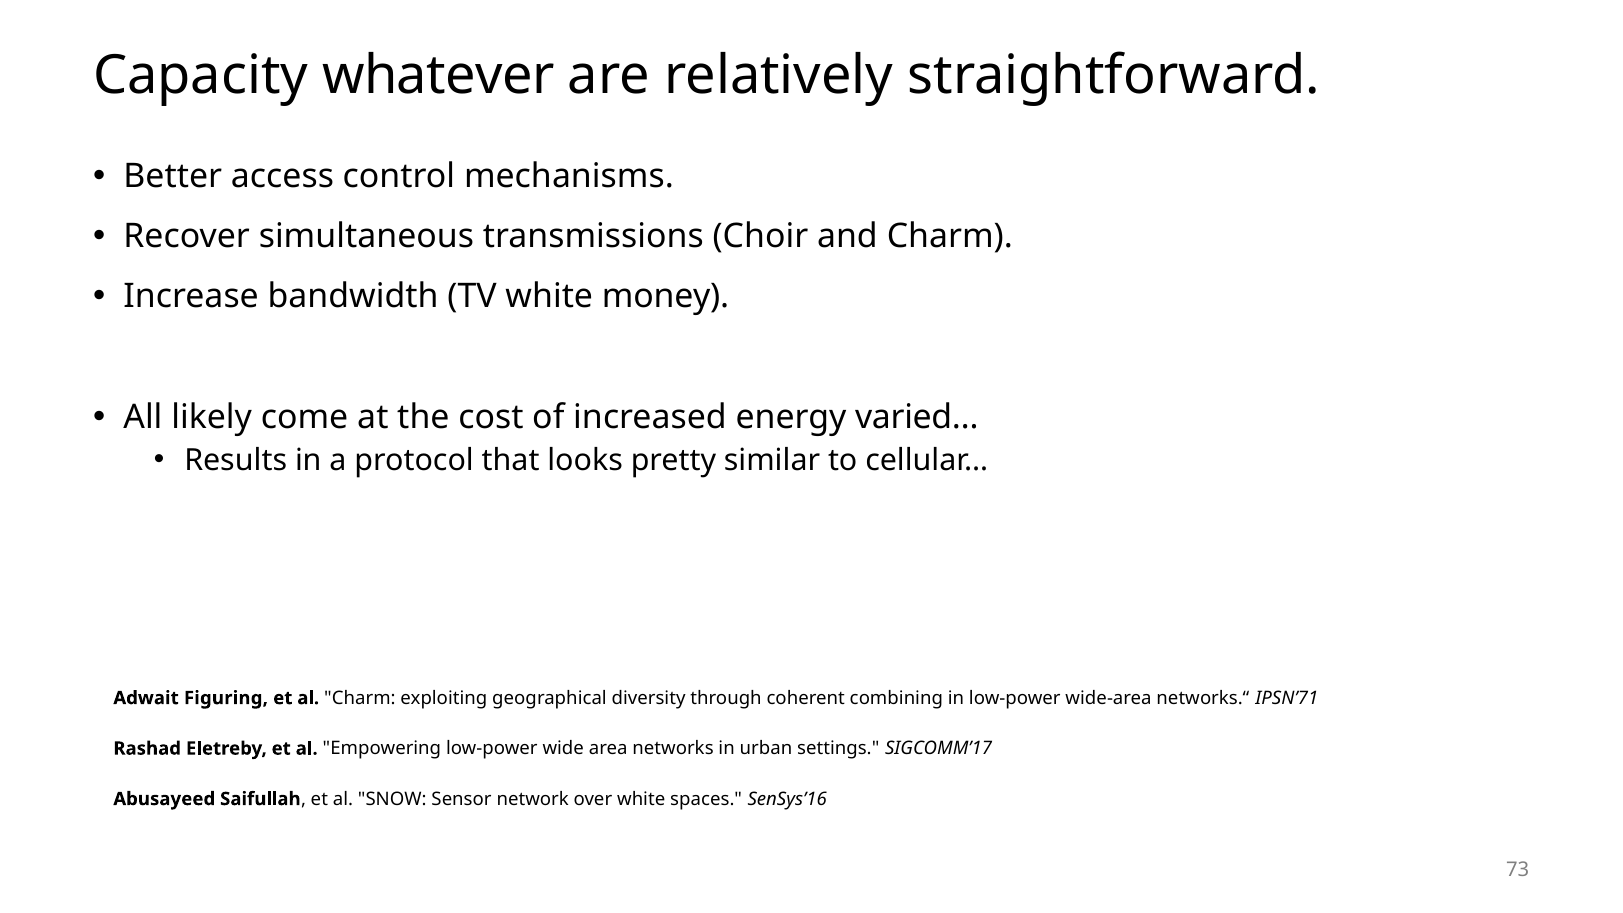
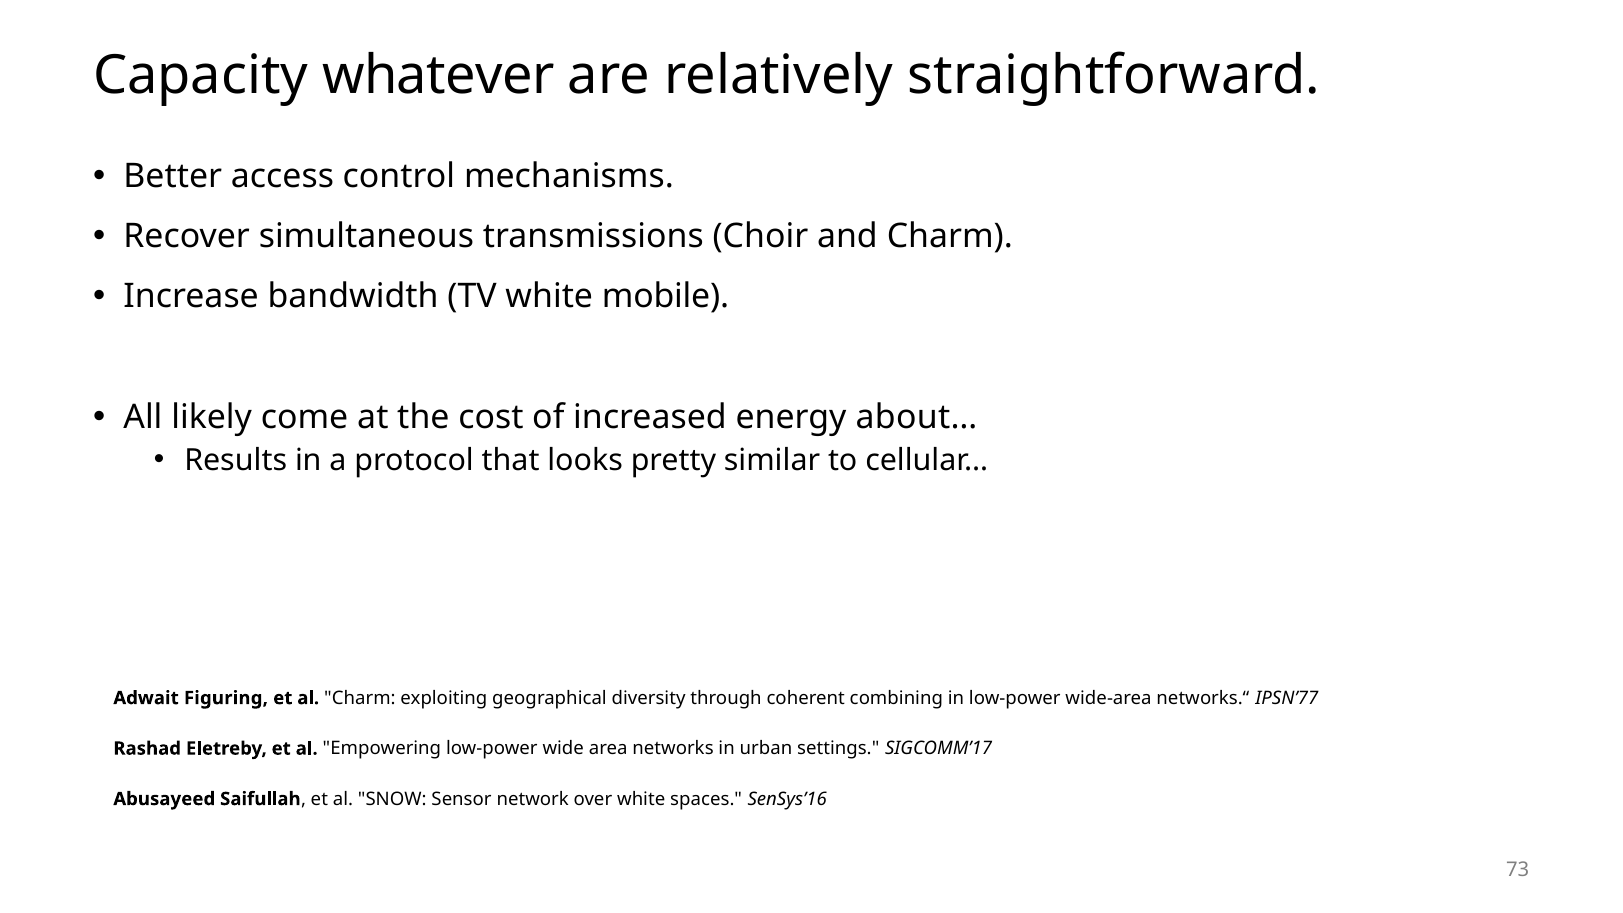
money: money -> mobile
varied…: varied… -> about…
IPSN’71: IPSN’71 -> IPSN’77
